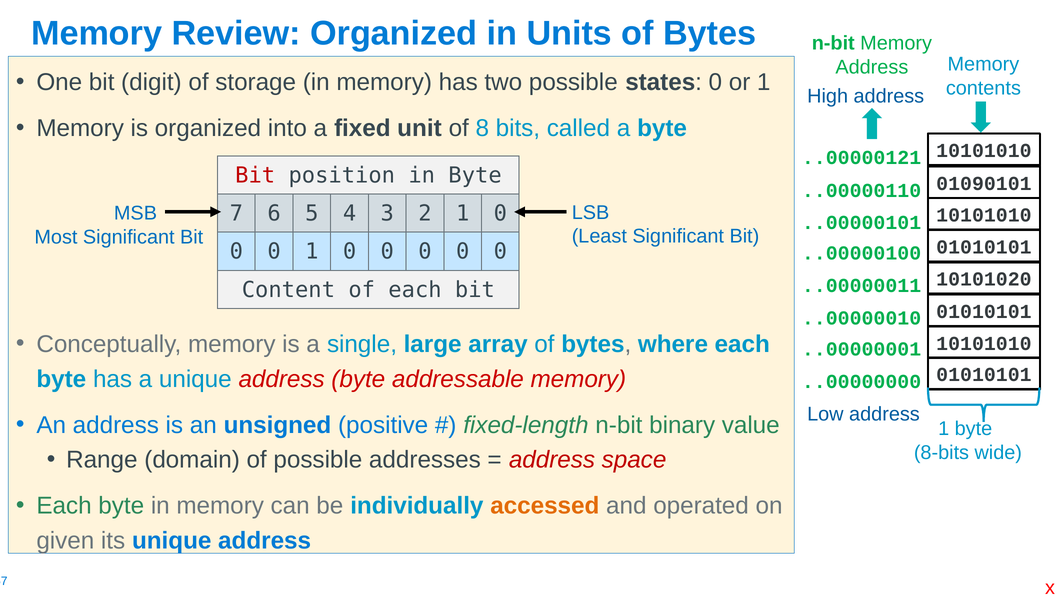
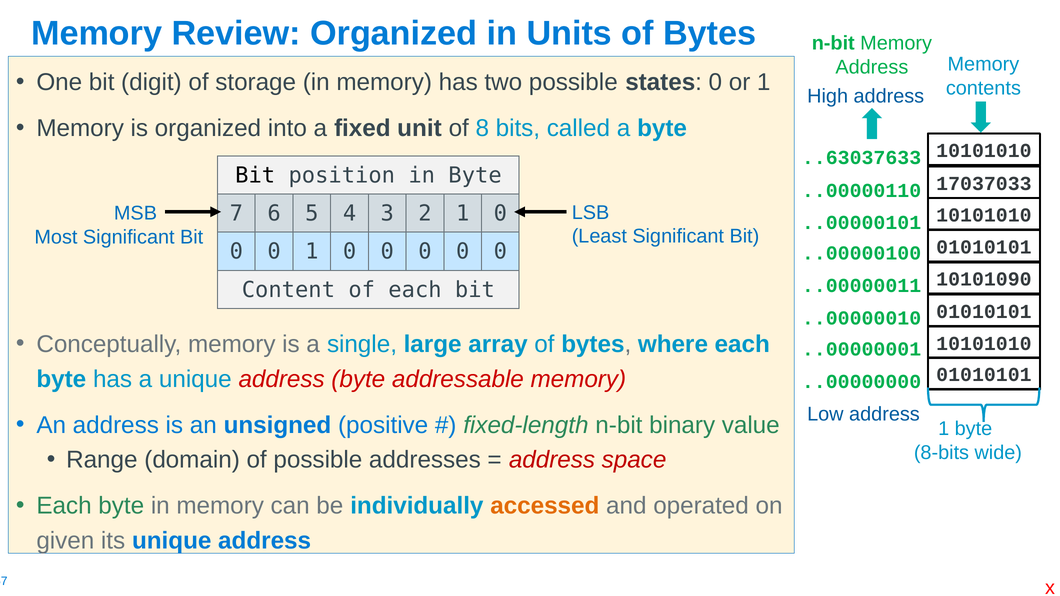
..00000121: ..00000121 -> ..63037633
Bit at (255, 175) colour: red -> black
01090101: 01090101 -> 17037033
10101020: 10101020 -> 10101090
